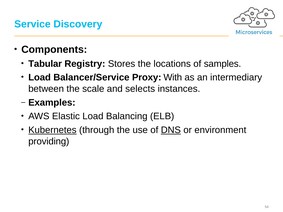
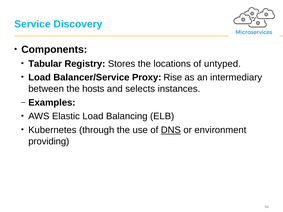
samples: samples -> untyped
With: With -> Rise
scale: scale -> hosts
Kubernetes underline: present -> none
